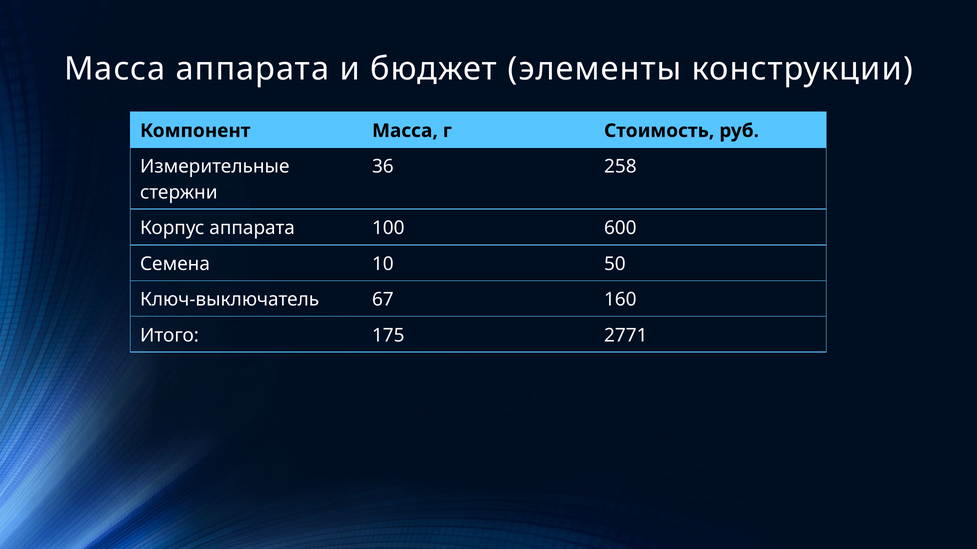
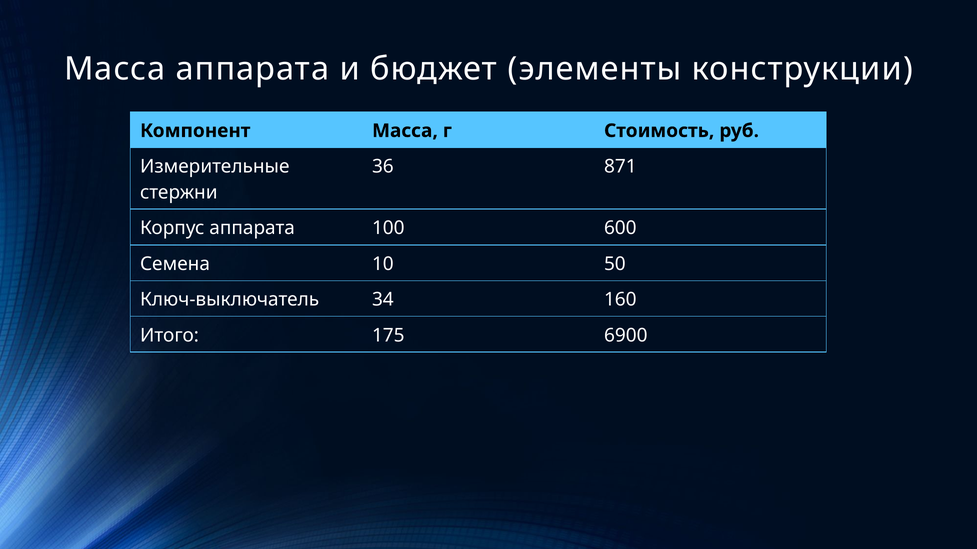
258: 258 -> 871
67: 67 -> 34
2771: 2771 -> 6900
